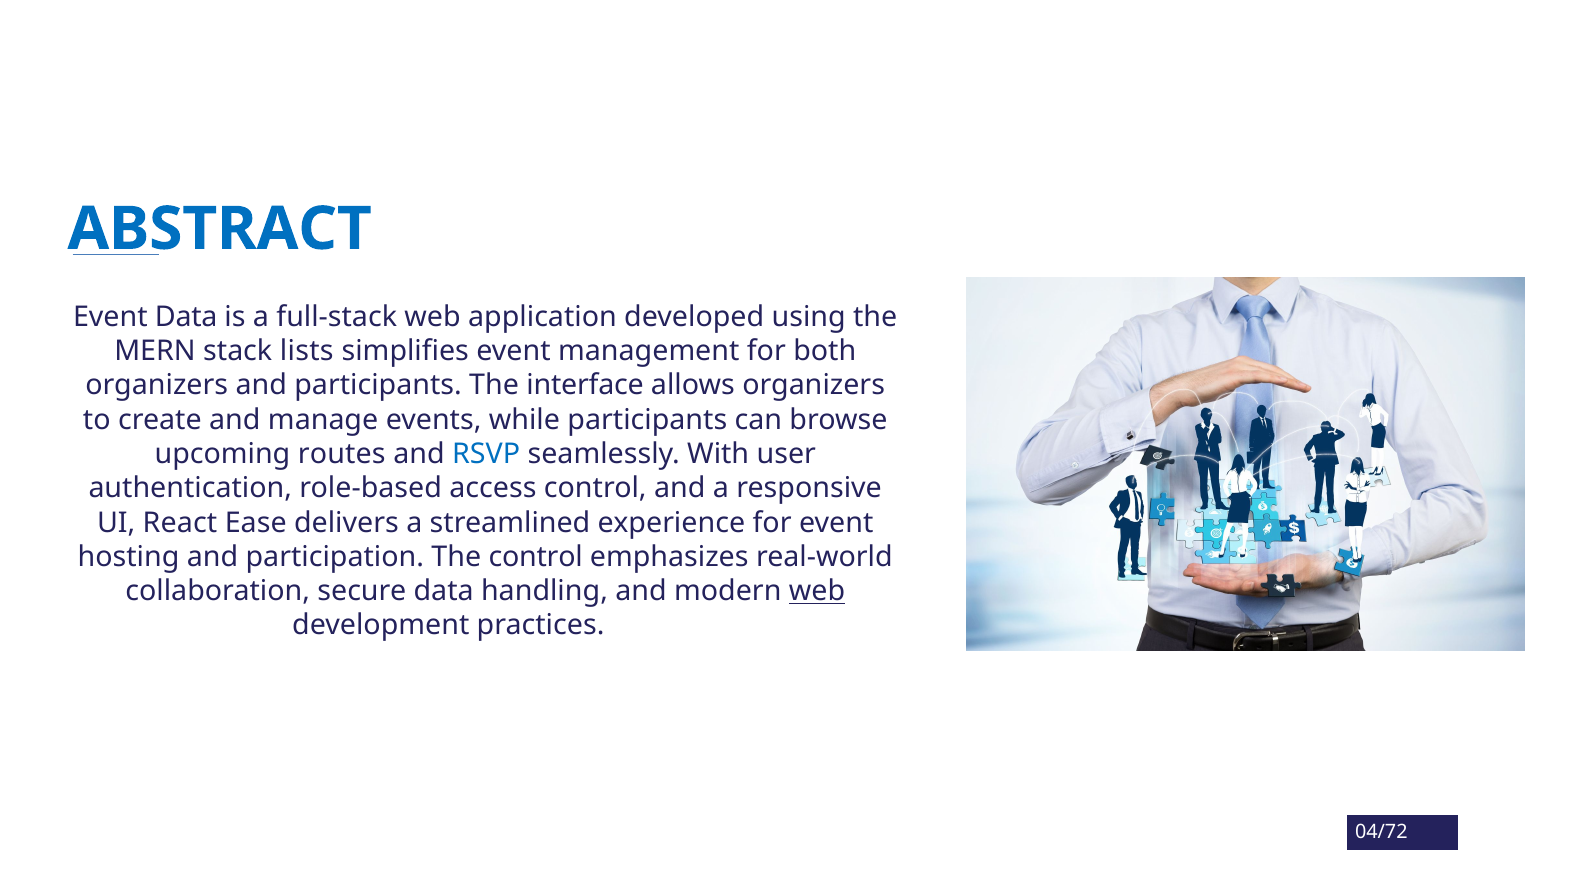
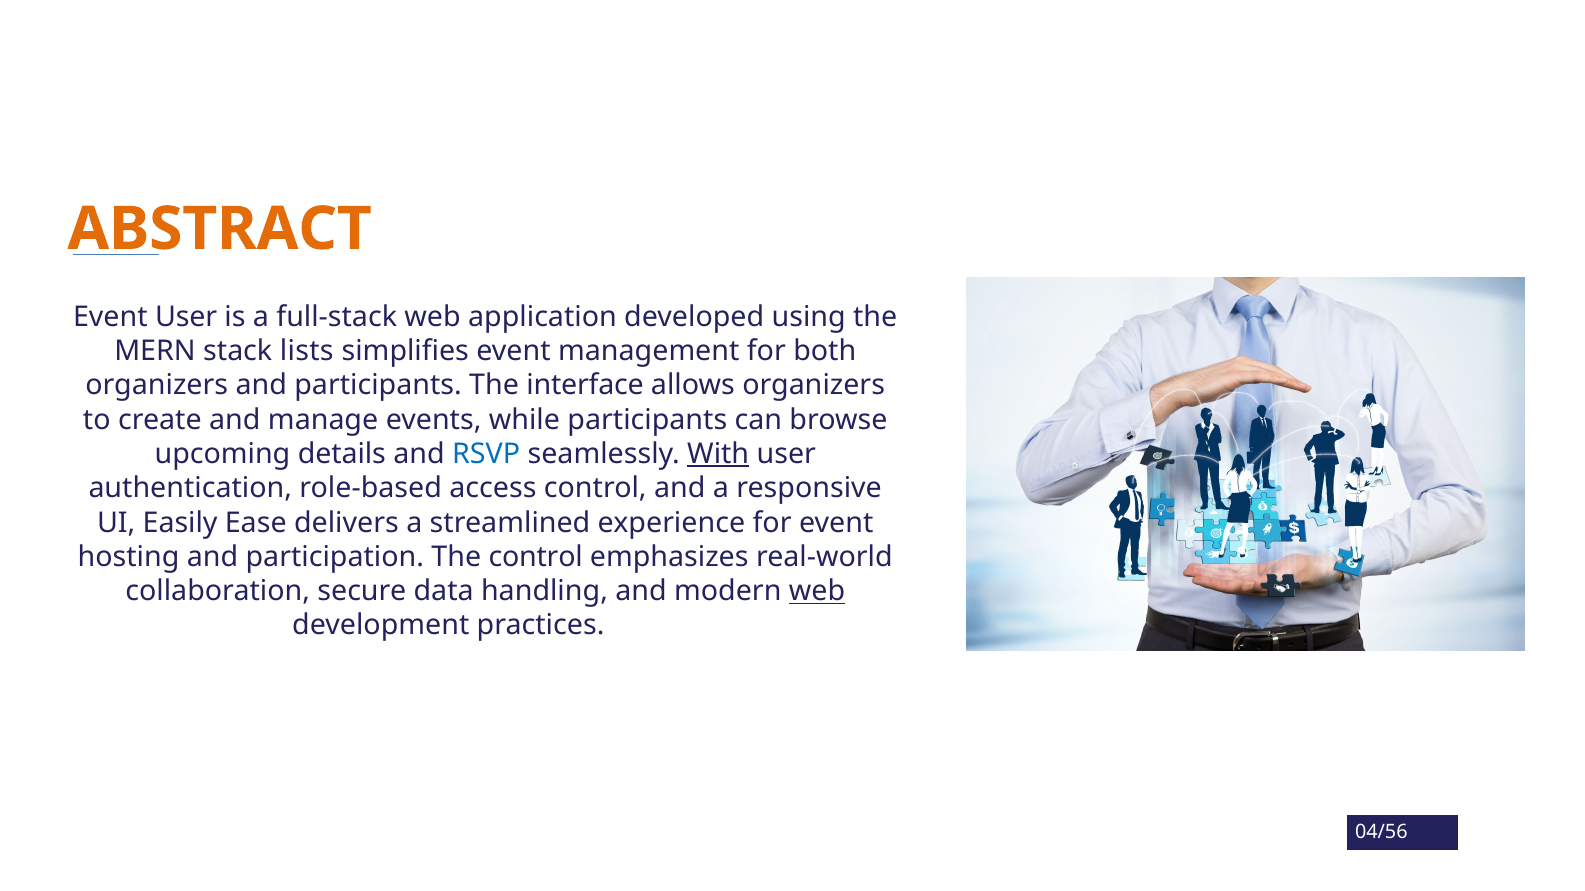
ABSTRACT colour: blue -> orange
Event Data: Data -> User
routes: routes -> details
With underline: none -> present
React: React -> Easily
04/72: 04/72 -> 04/56
